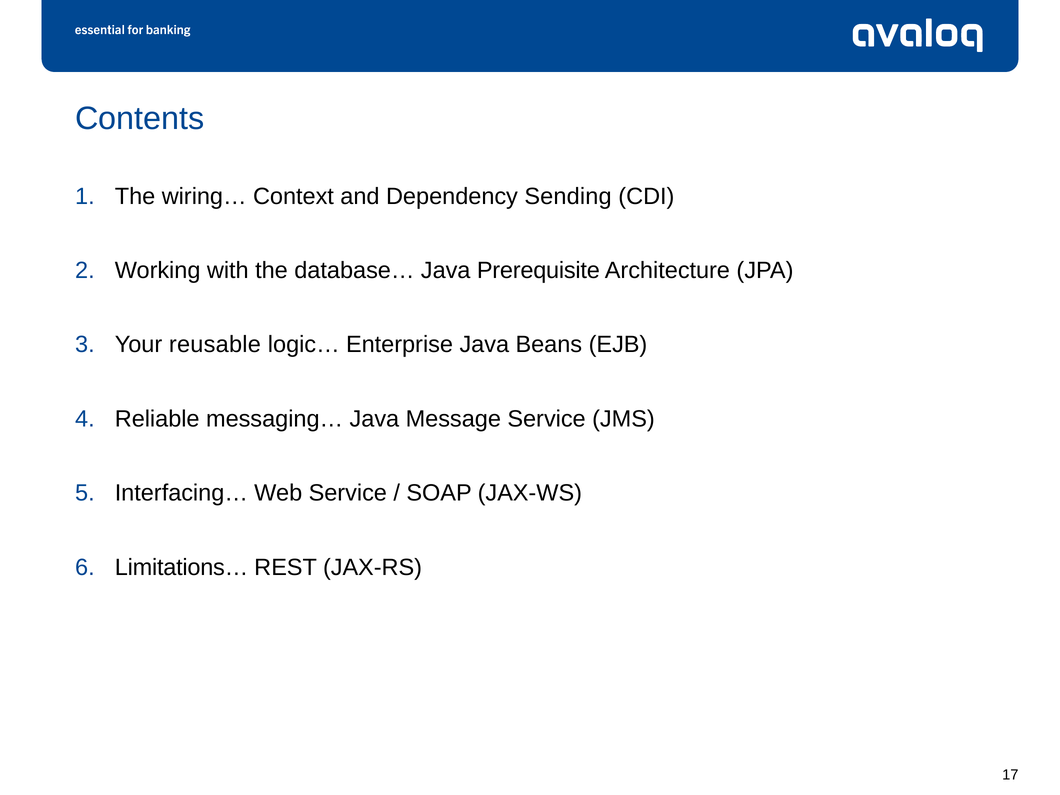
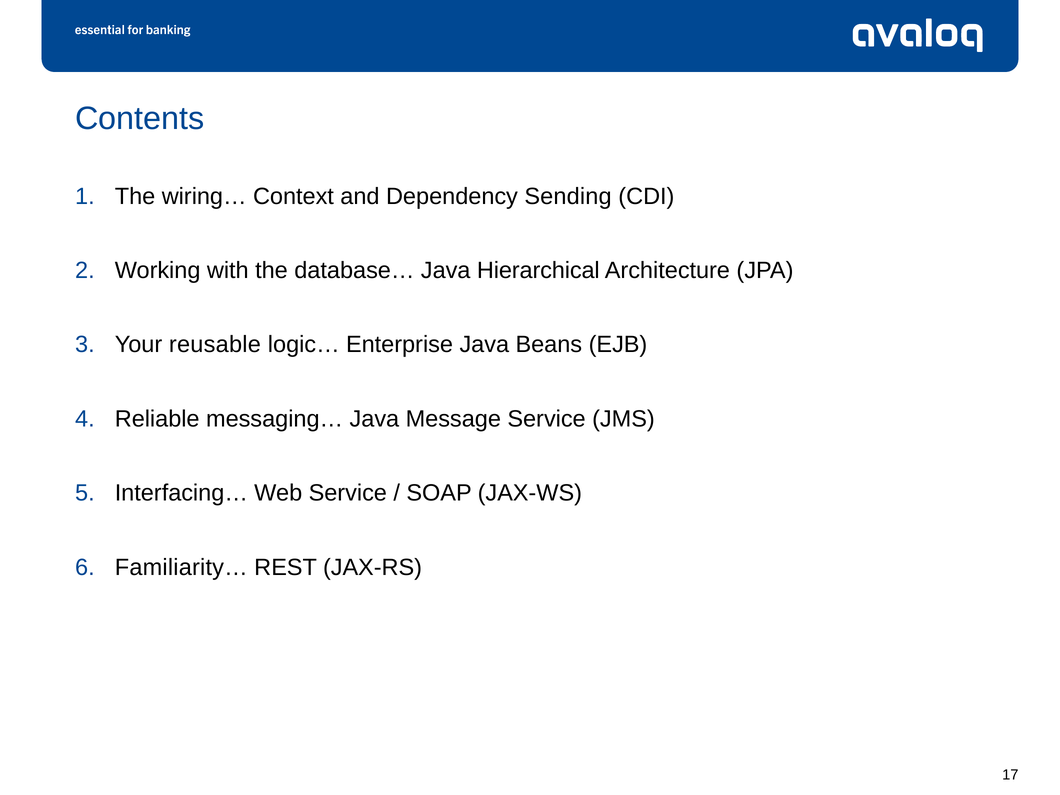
Prerequisite: Prerequisite -> Hierarchical
Limitations…: Limitations… -> Familiarity…
